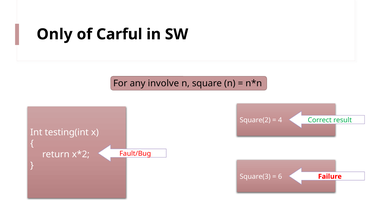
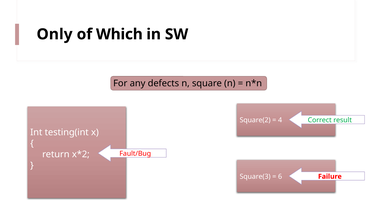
Carful: Carful -> Which
involve: involve -> defects
